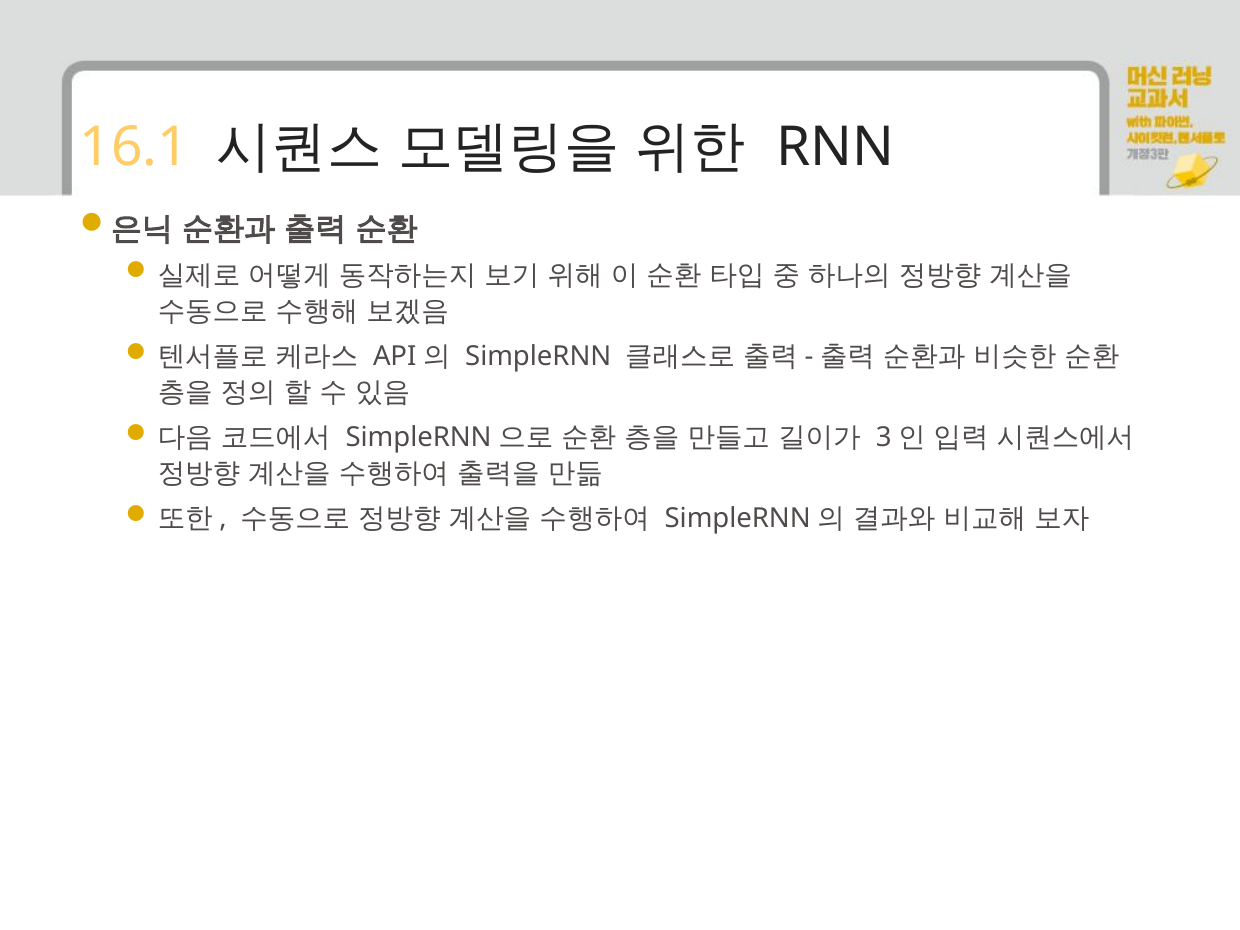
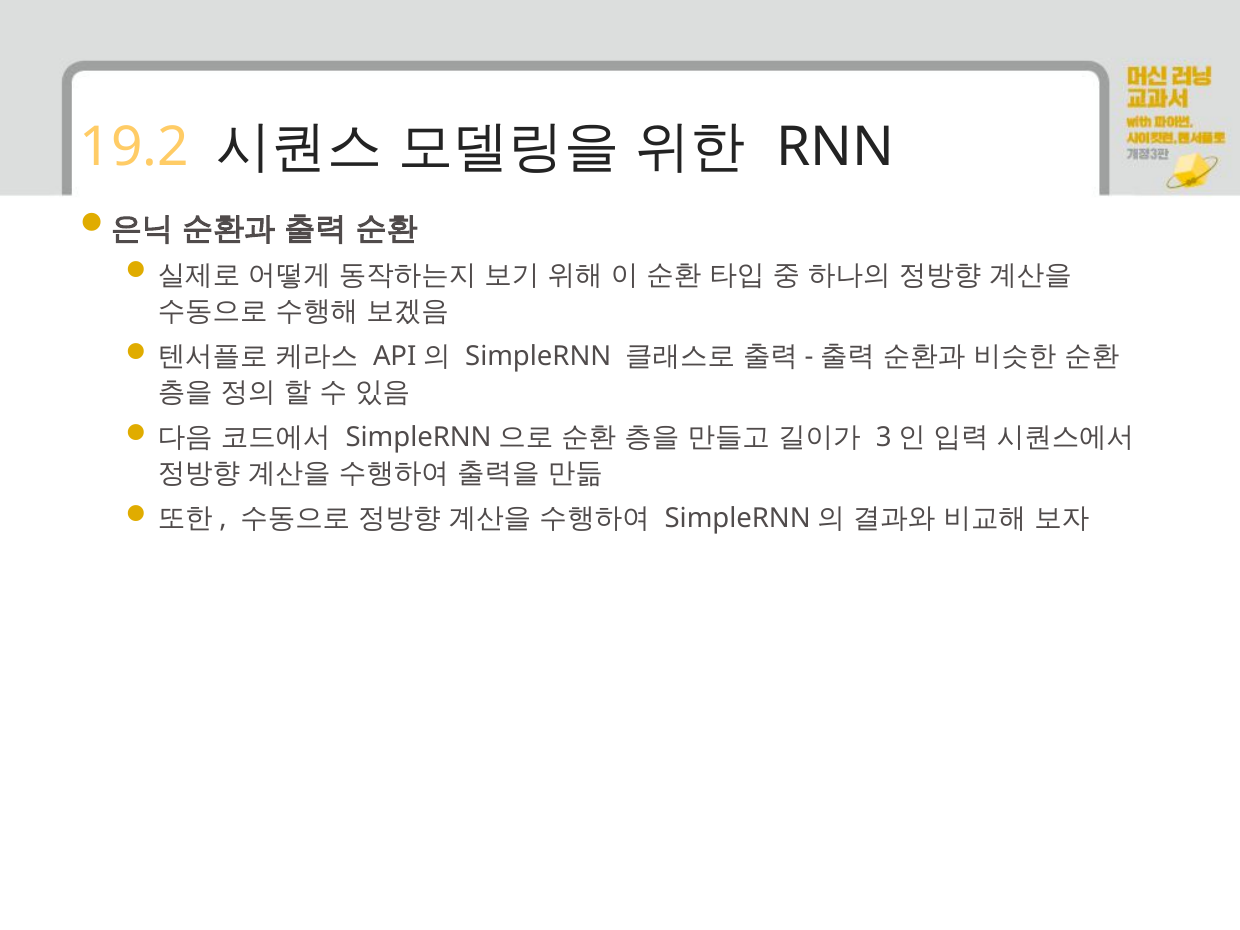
16.1: 16.1 -> 19.2
